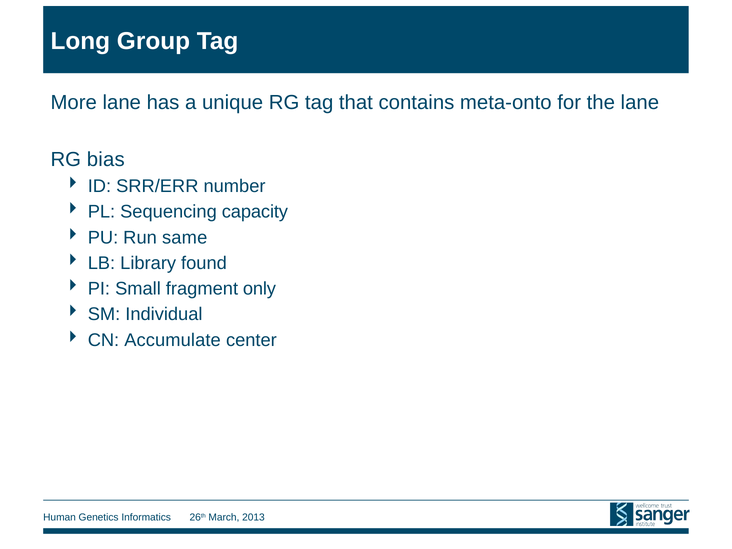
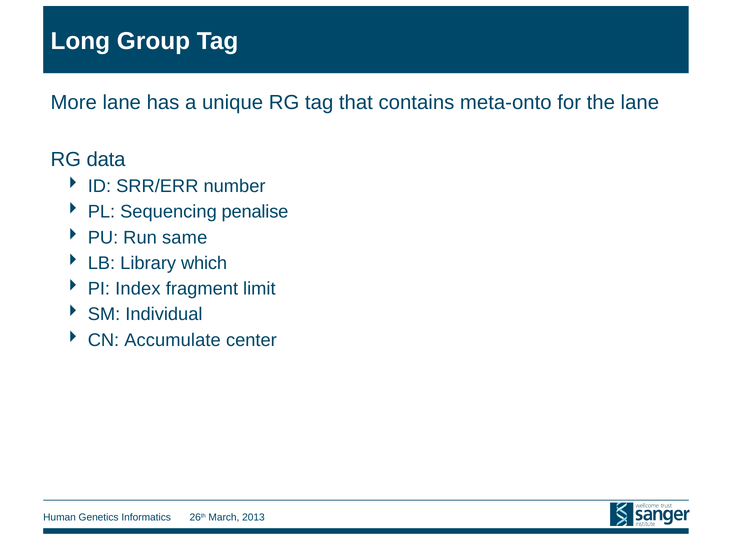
bias: bias -> data
capacity: capacity -> penalise
found: found -> which
Small: Small -> Index
only: only -> limit
